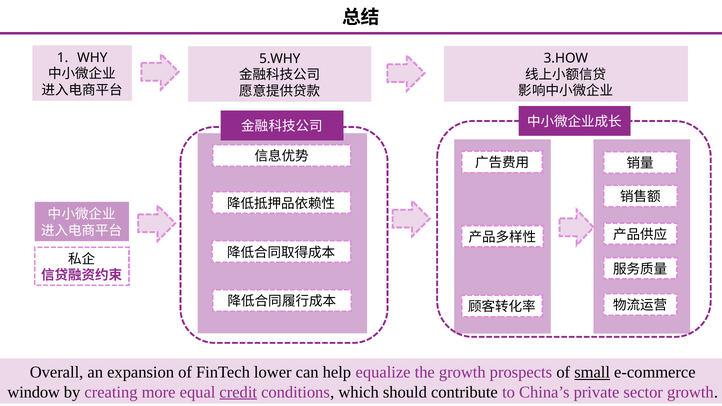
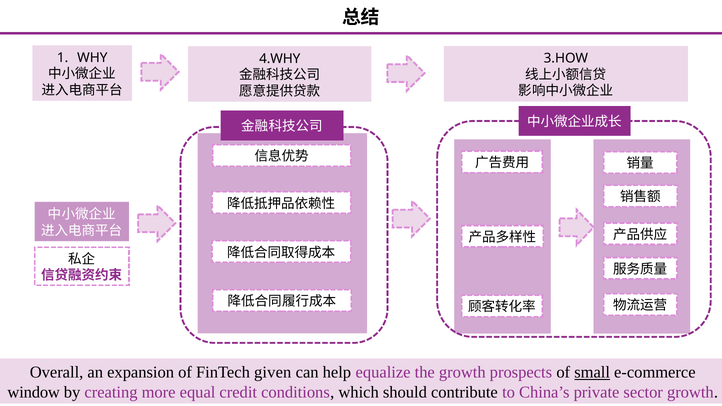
5.WHY: 5.WHY -> 4.WHY
lower: lower -> given
credit underline: present -> none
